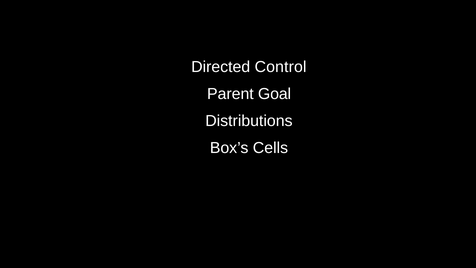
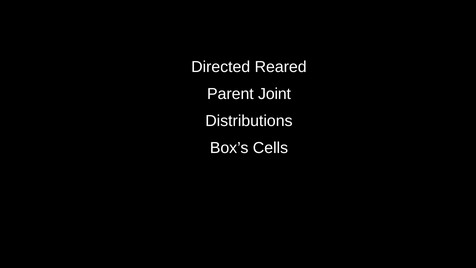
Control: Control -> Reared
Goal: Goal -> Joint
